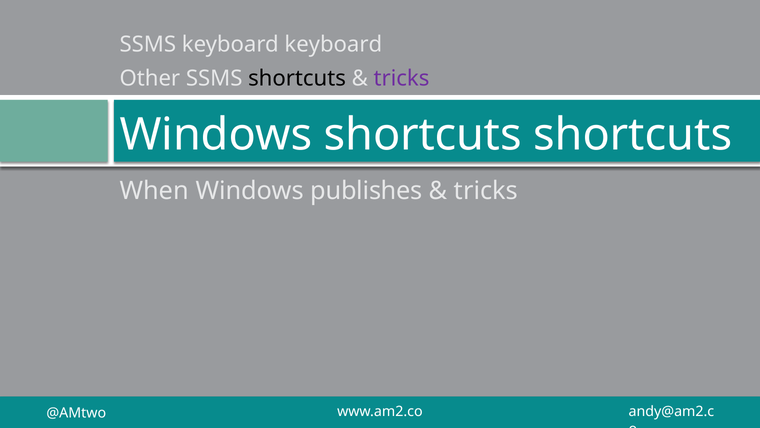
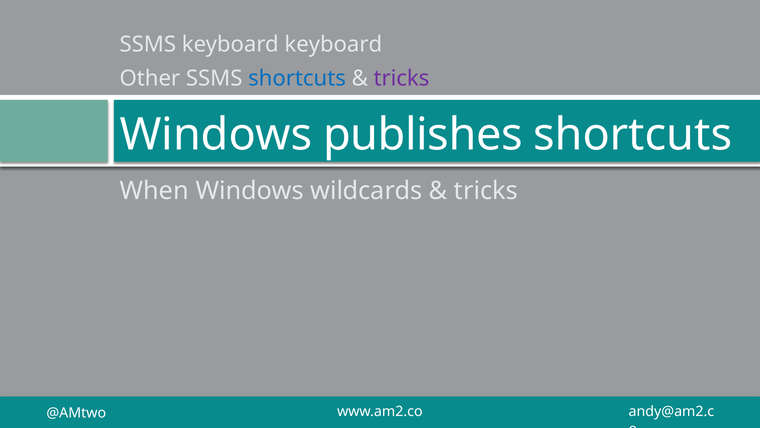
shortcuts at (297, 78) colour: black -> blue
Windows shortcuts: shortcuts -> publishes
publishes: publishes -> wildcards
